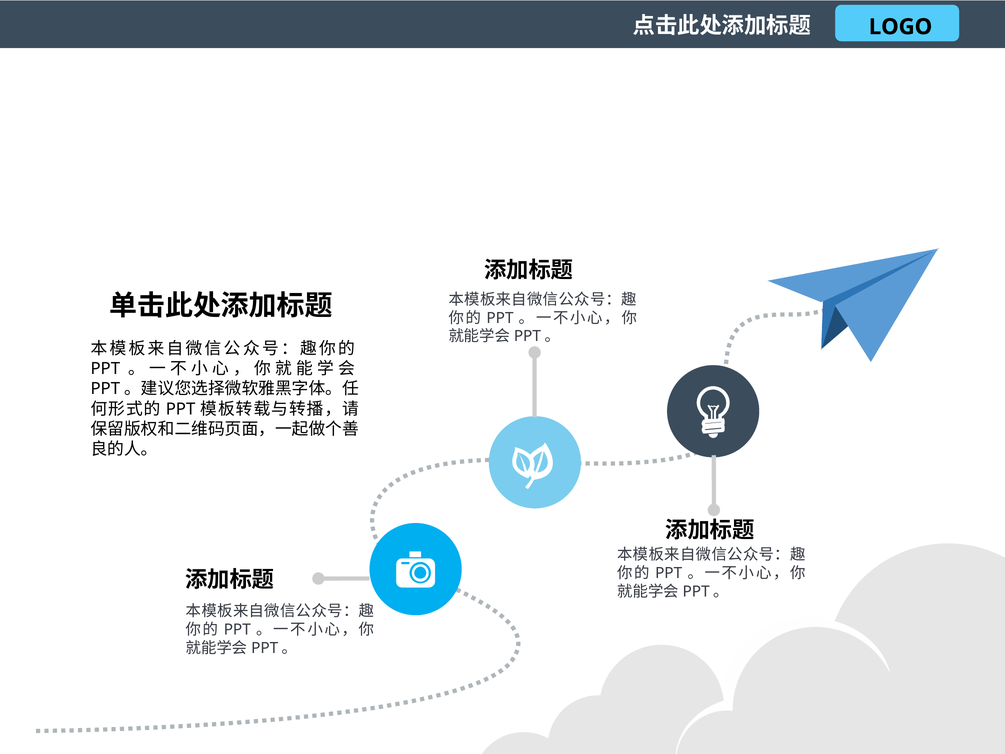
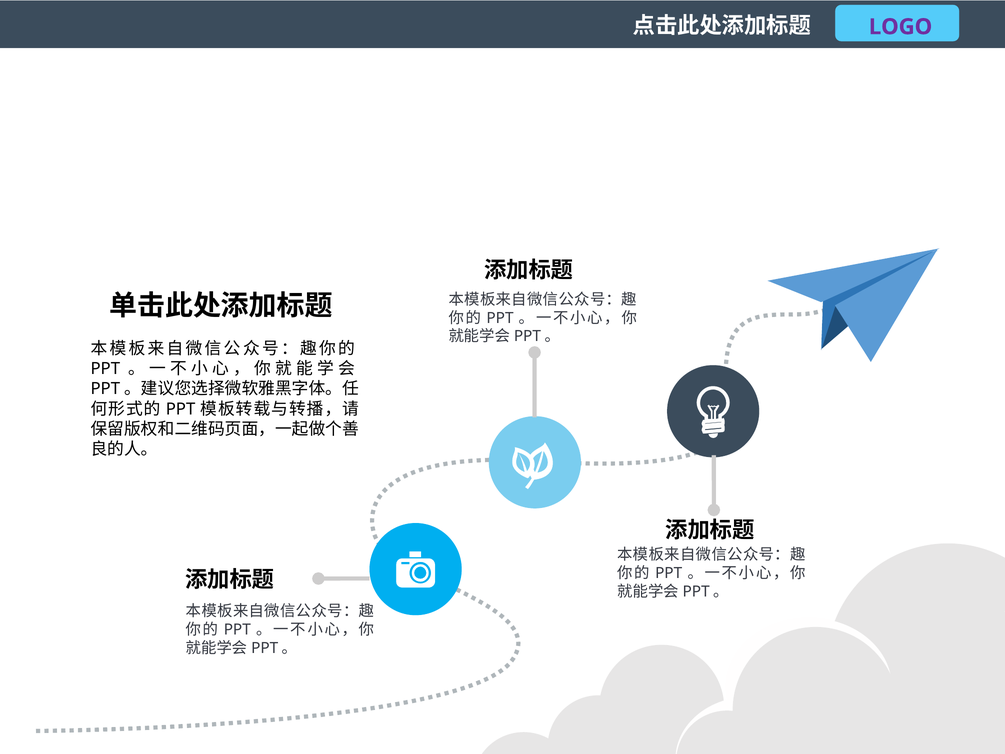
LOGO colour: black -> purple
